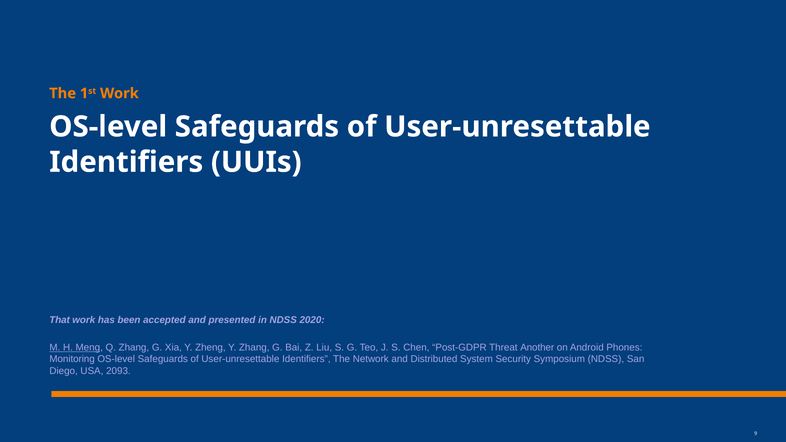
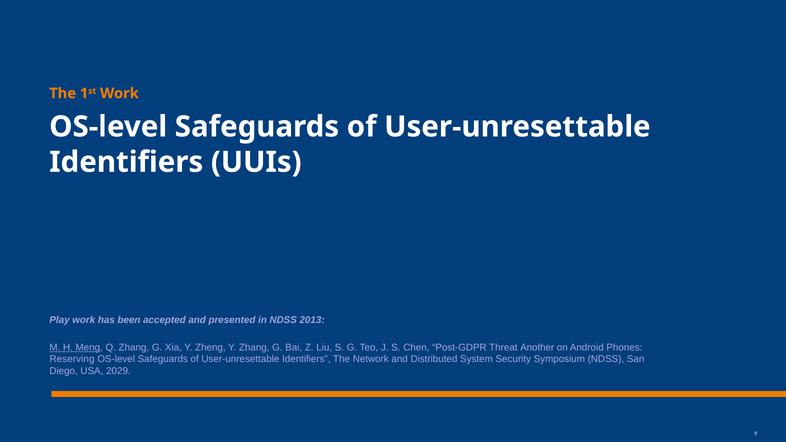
That: That -> Play
2020: 2020 -> 2013
Monitoring: Monitoring -> Reserving
2093: 2093 -> 2029
